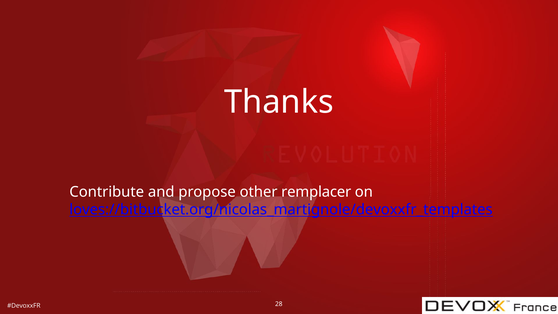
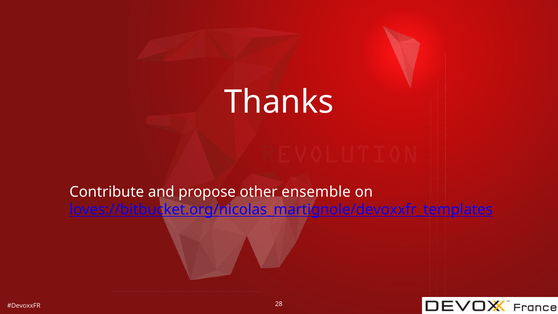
remplacer: remplacer -> ensemble
